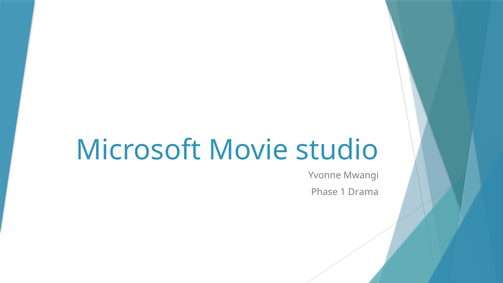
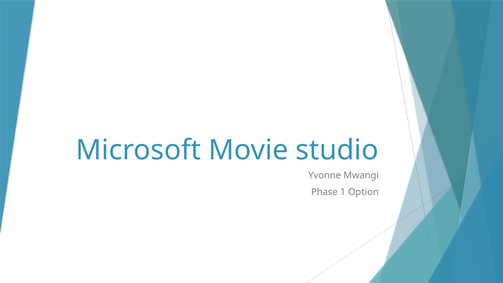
Drama: Drama -> Option
